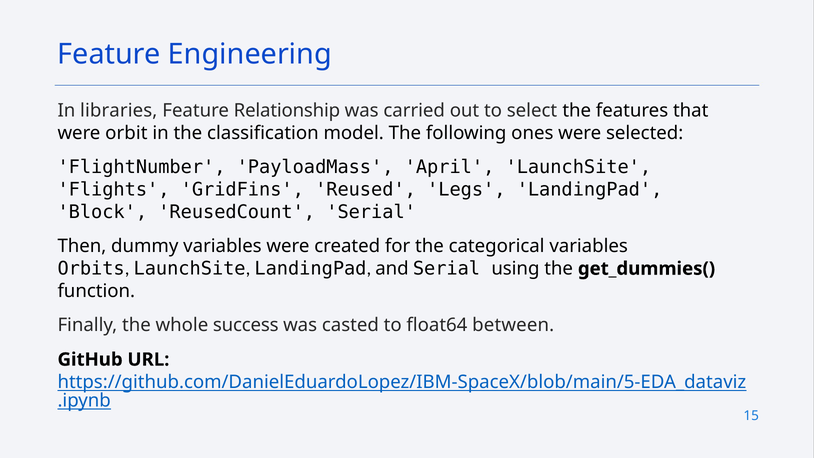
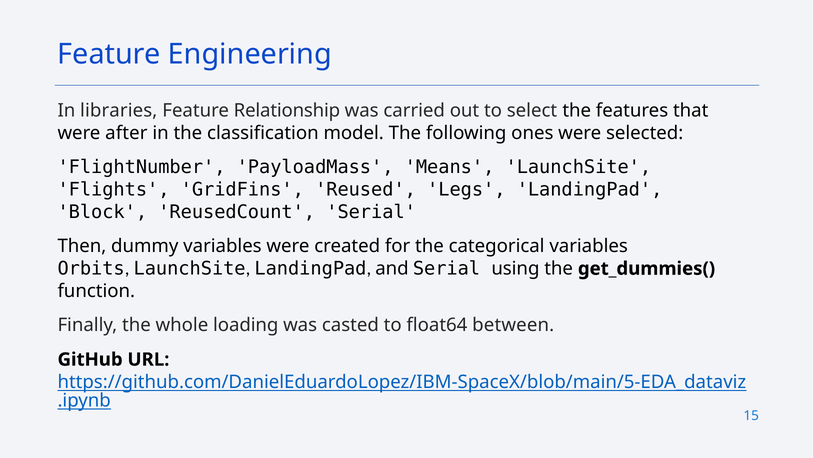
orbit: orbit -> after
April: April -> Means
success: success -> loading
